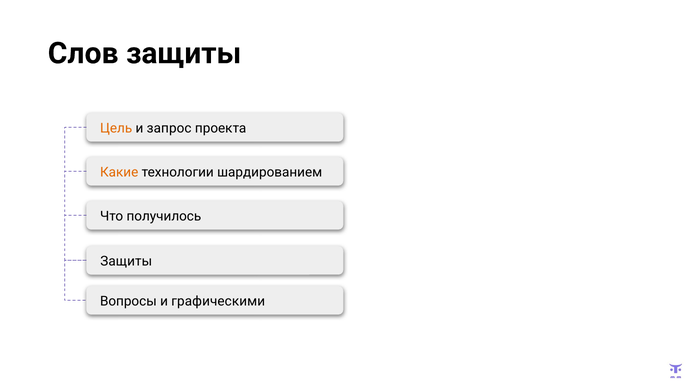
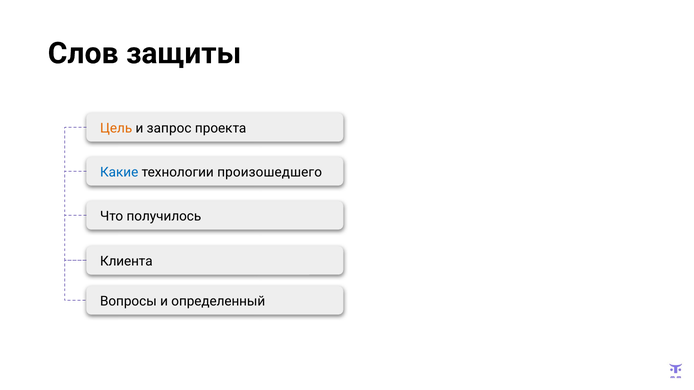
Какие colour: orange -> blue
шардированием: шардированием -> произошедшего
Защиты at (126, 262): Защиты -> Клиента
графическими: графическими -> определенный
